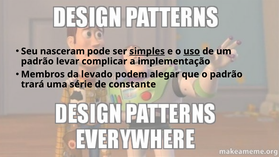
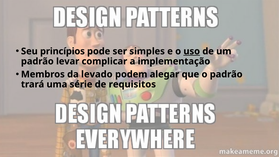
nasceram: nasceram -> princípios
simples underline: present -> none
constante: constante -> requisitos
